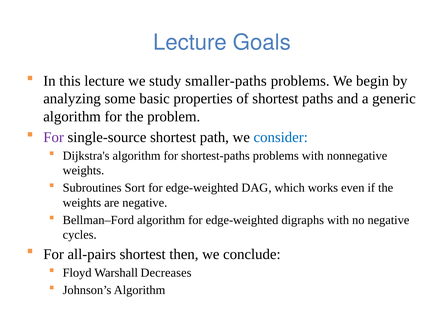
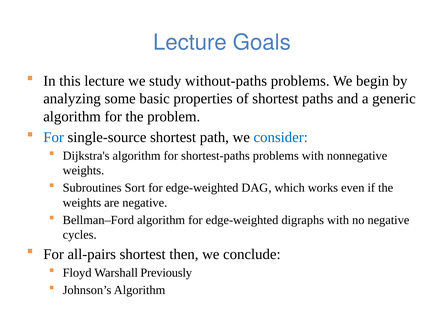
smaller-paths: smaller-paths -> without-paths
For at (54, 137) colour: purple -> blue
Decreases: Decreases -> Previously
